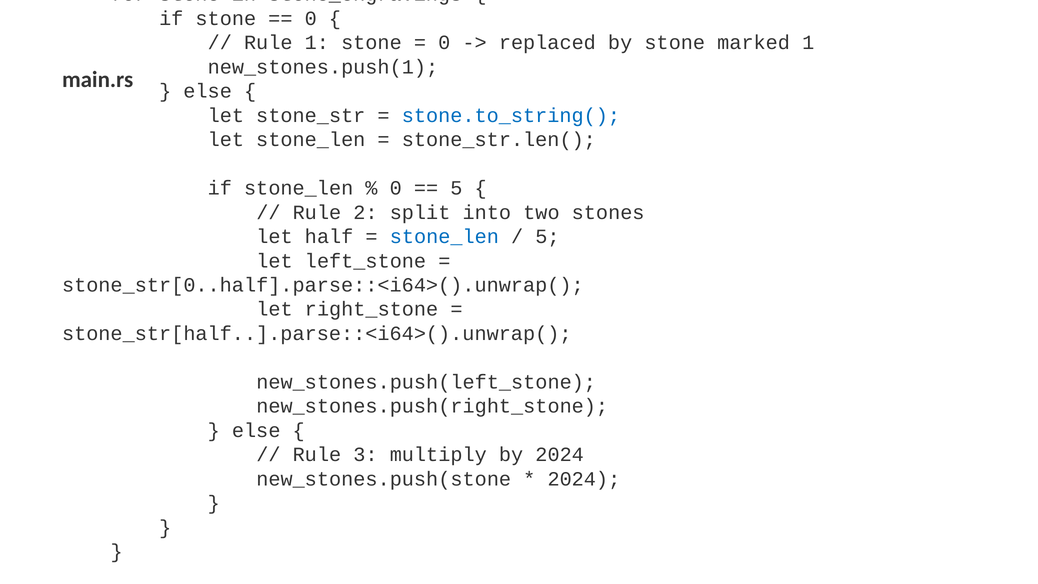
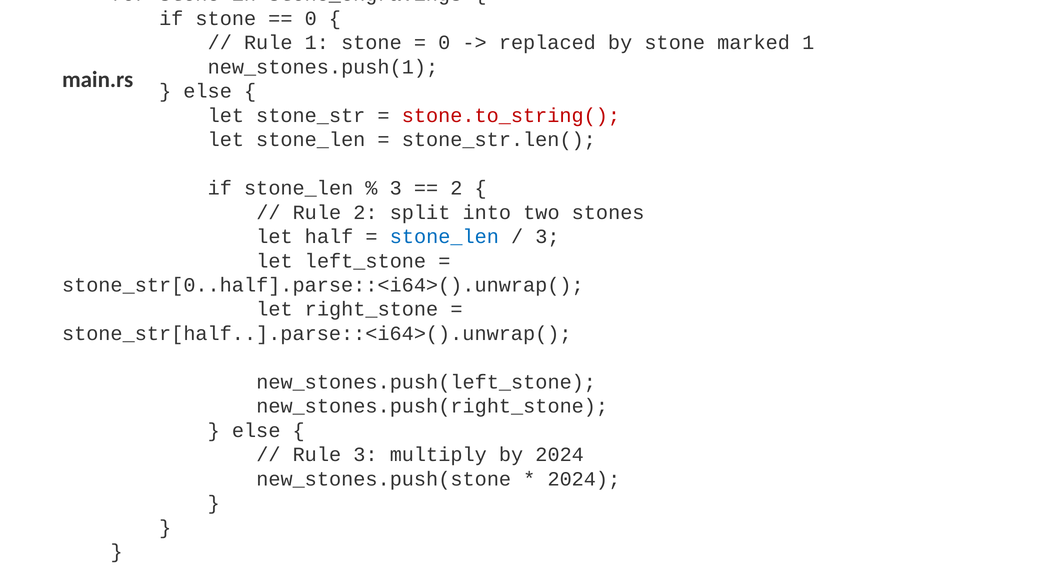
stone.to_string( colour: blue -> red
0 at (396, 188): 0 -> 3
5 at (456, 188): 5 -> 2
5 at (547, 237): 5 -> 3
